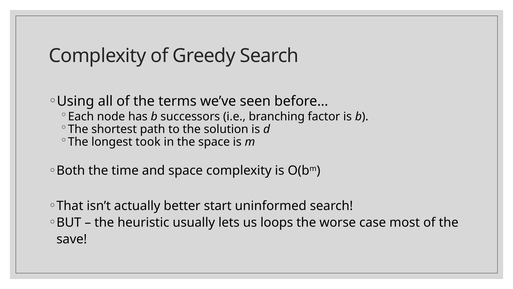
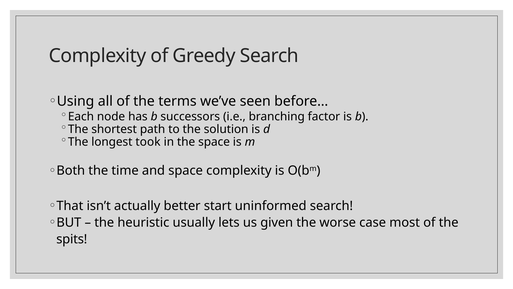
loops: loops -> given
save: save -> spits
